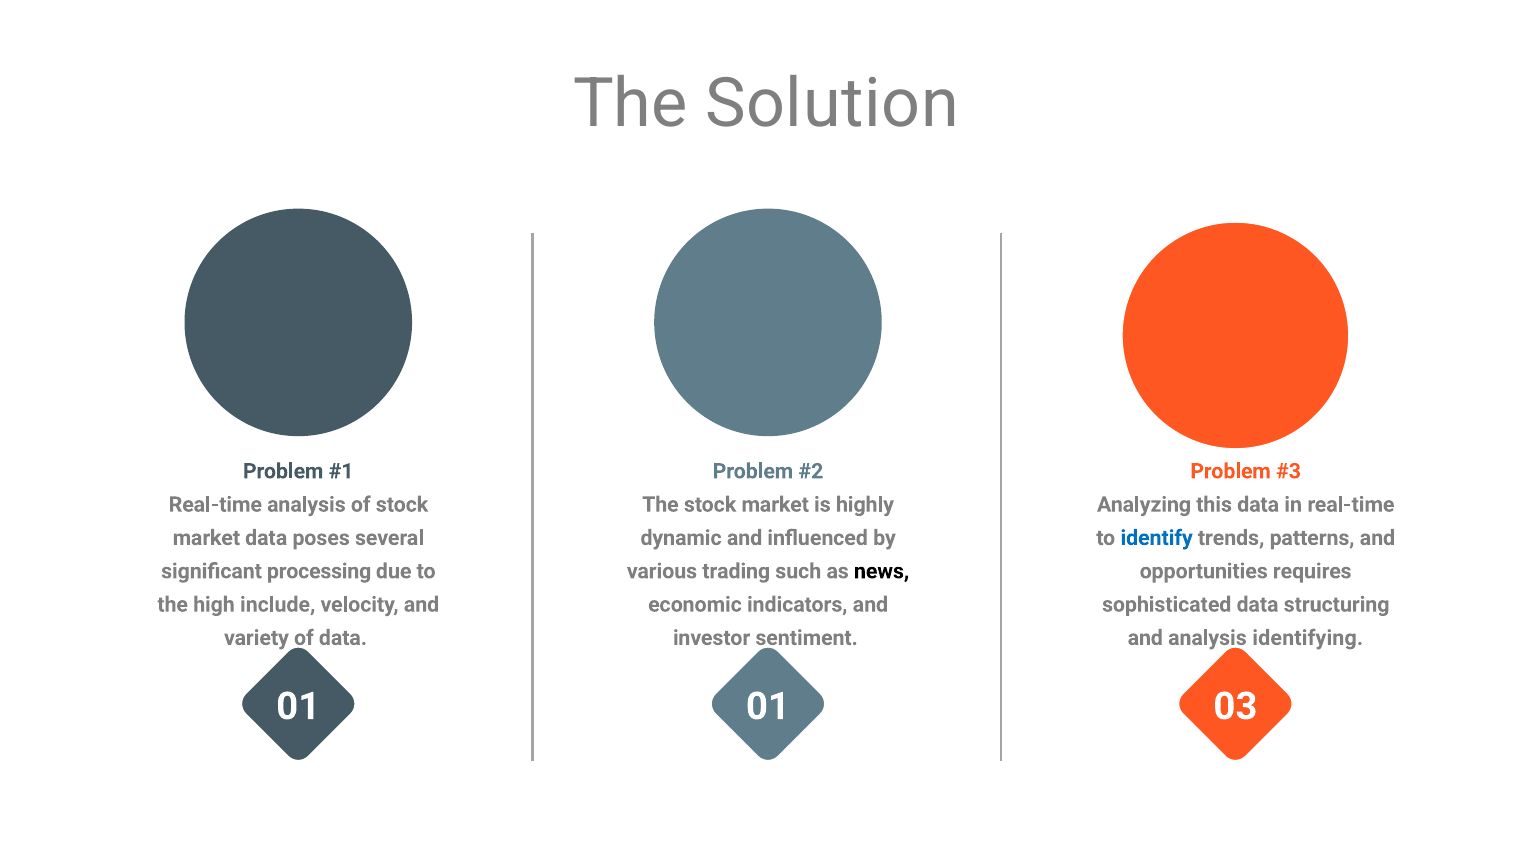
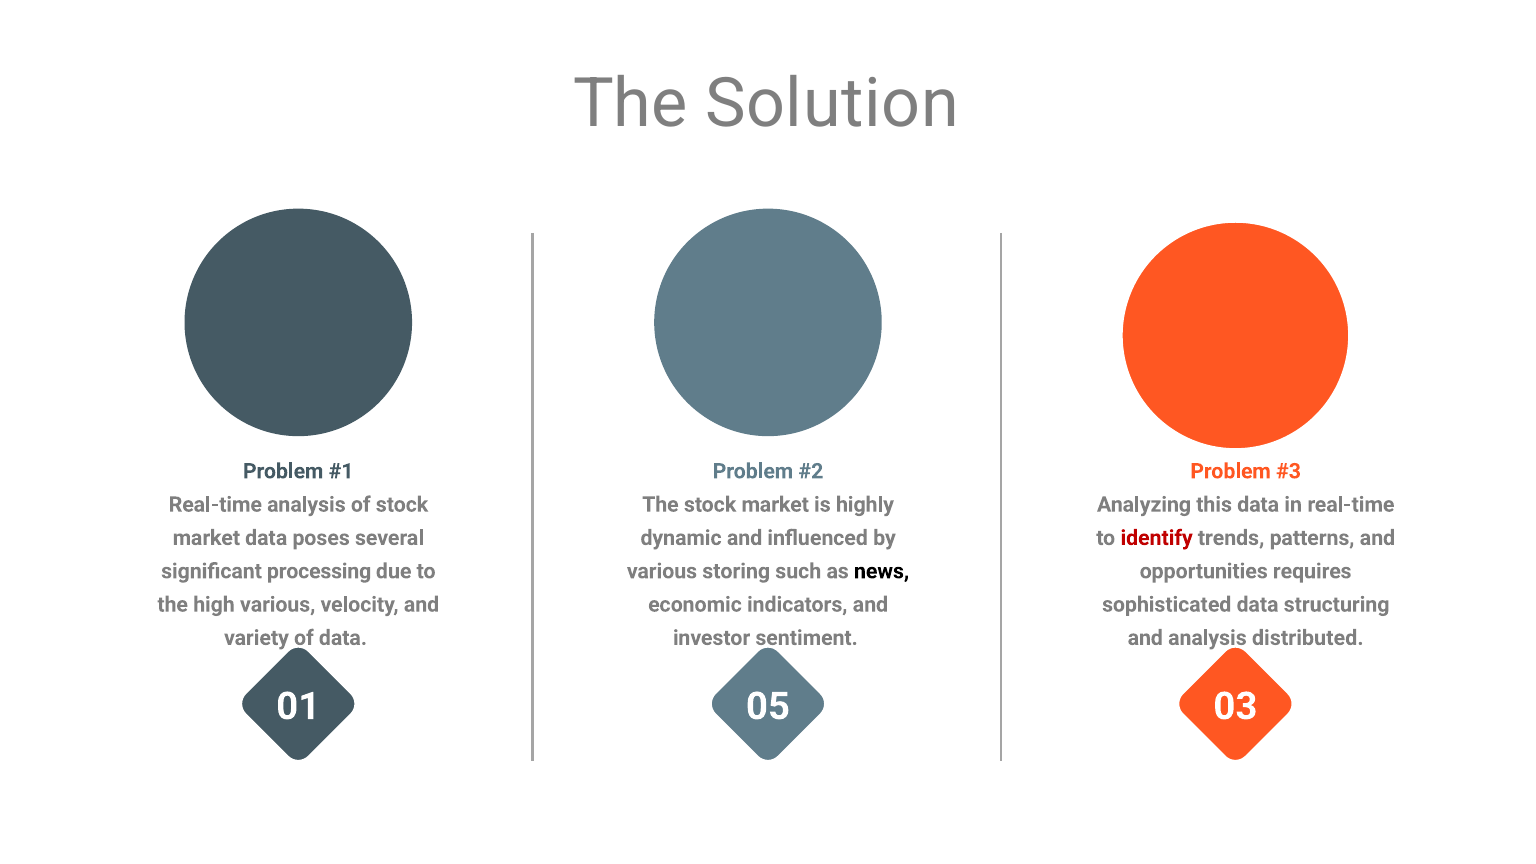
identify colour: blue -> red
trading: trading -> storing
high include: include -> various
identifying: identifying -> distributed
01 01: 01 -> 05
